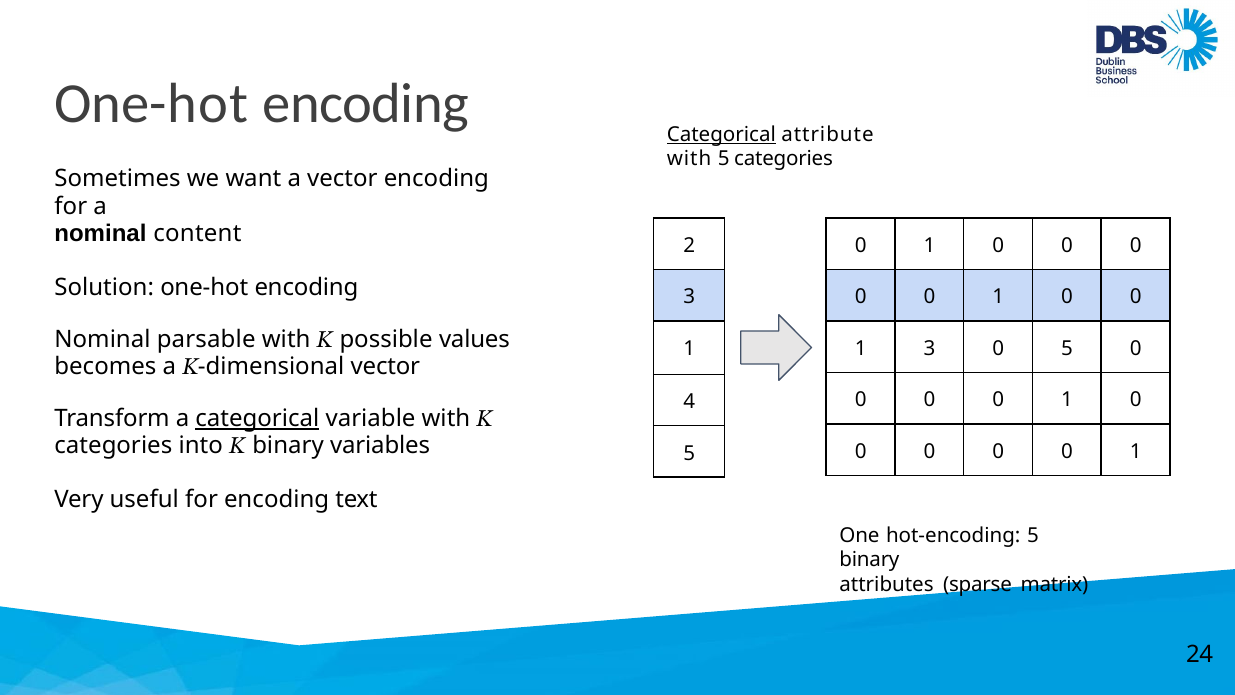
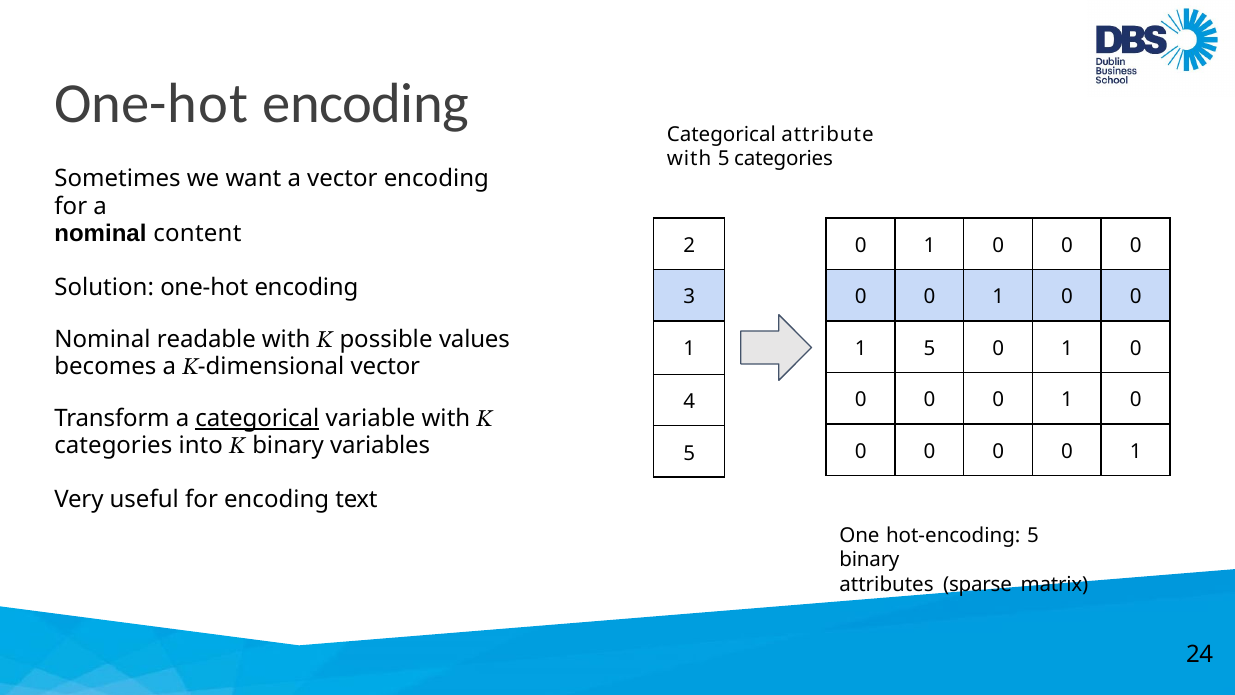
Categorical at (721, 134) underline: present -> none
parsable: parsable -> readable
1 3: 3 -> 5
5 at (1067, 348): 5 -> 1
